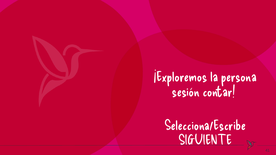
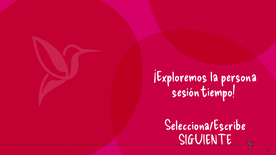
contar: contar -> tiempo
